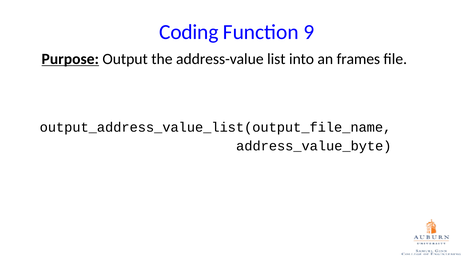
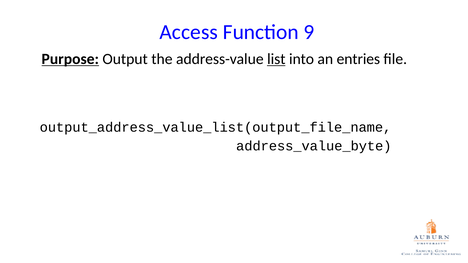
Coding: Coding -> Access
list underline: none -> present
frames: frames -> entries
